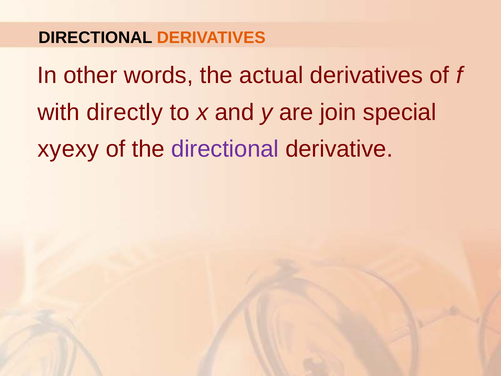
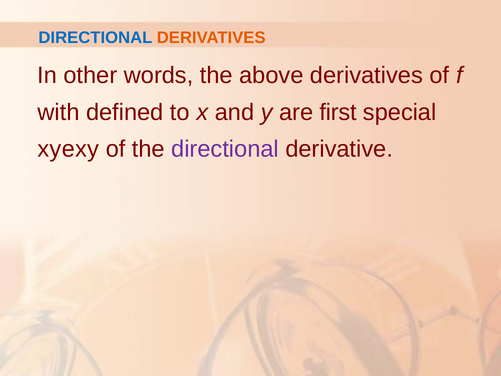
DIRECTIONAL at (95, 38) colour: black -> blue
actual: actual -> above
directly: directly -> defined
join: join -> first
